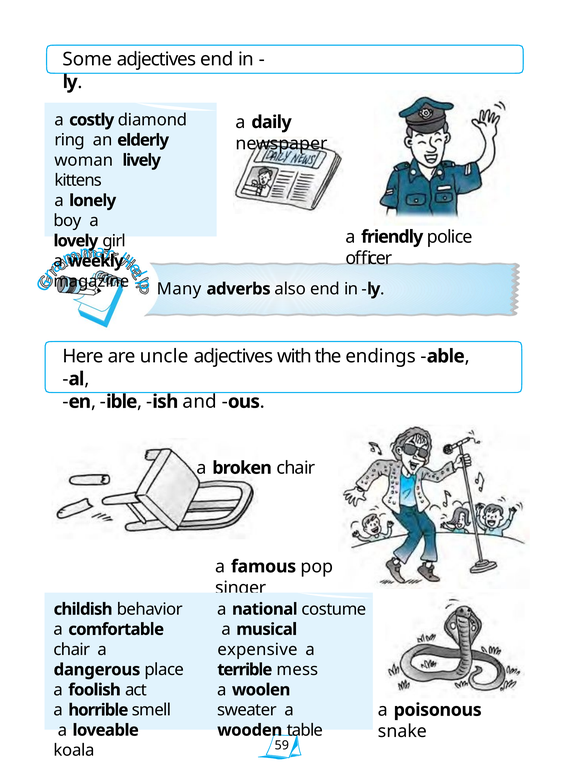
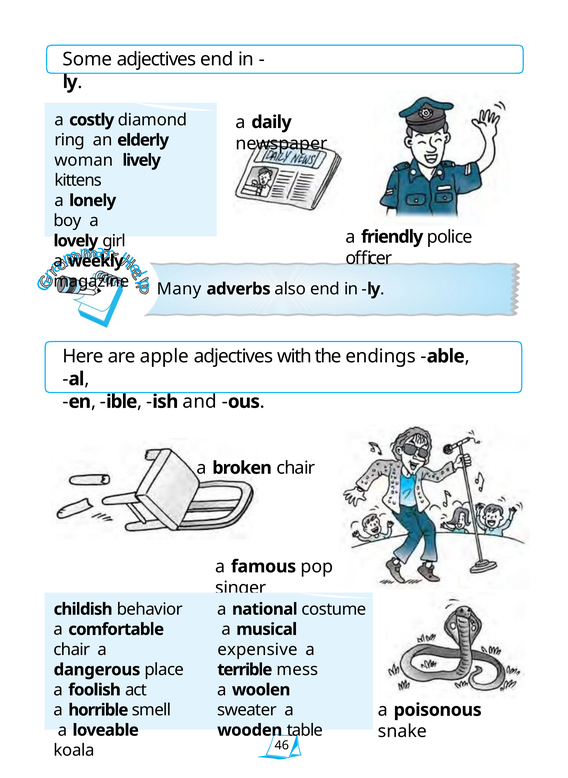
uncle: uncle -> apple
59: 59 -> 46
